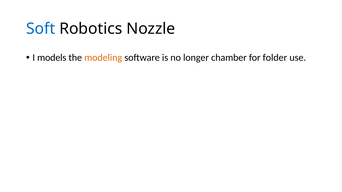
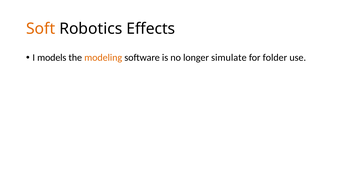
Soft colour: blue -> orange
Nozzle: Nozzle -> Effects
chamber: chamber -> simulate
